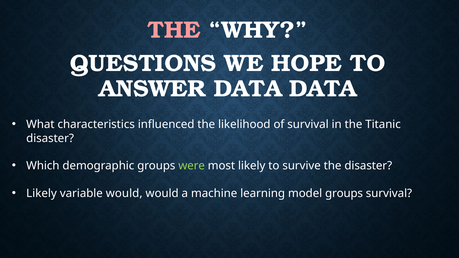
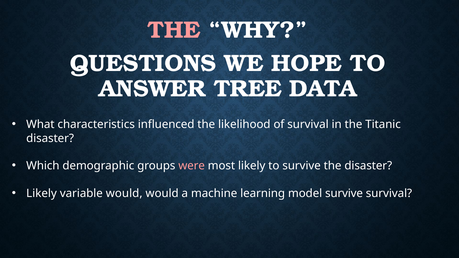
ANSWER DATA: DATA -> TREE
were colour: light green -> pink
model groups: groups -> survive
